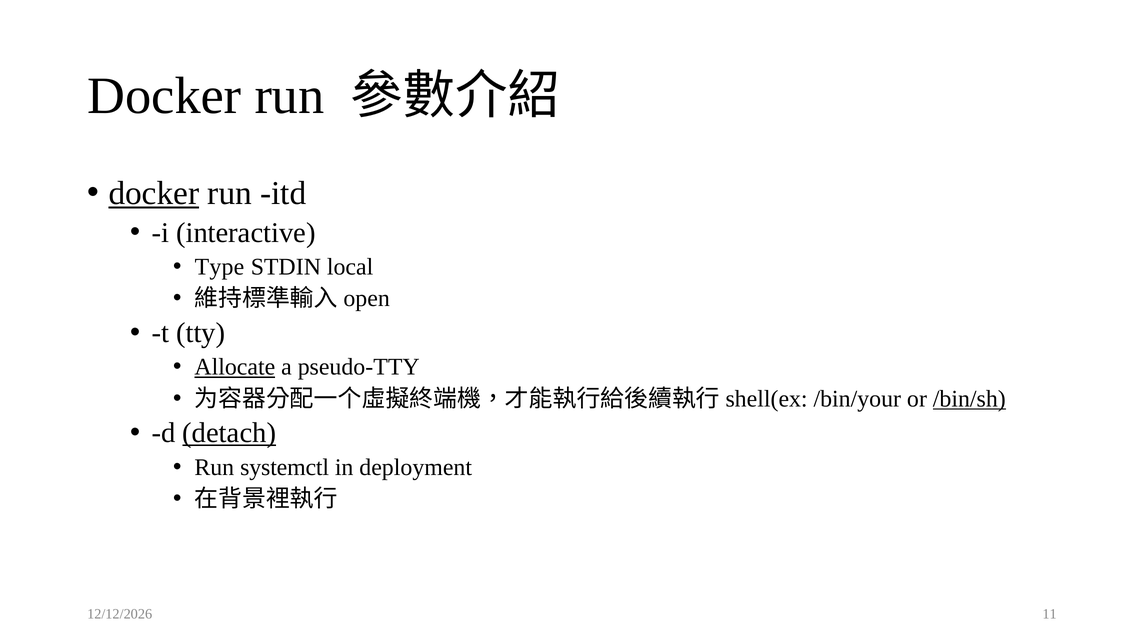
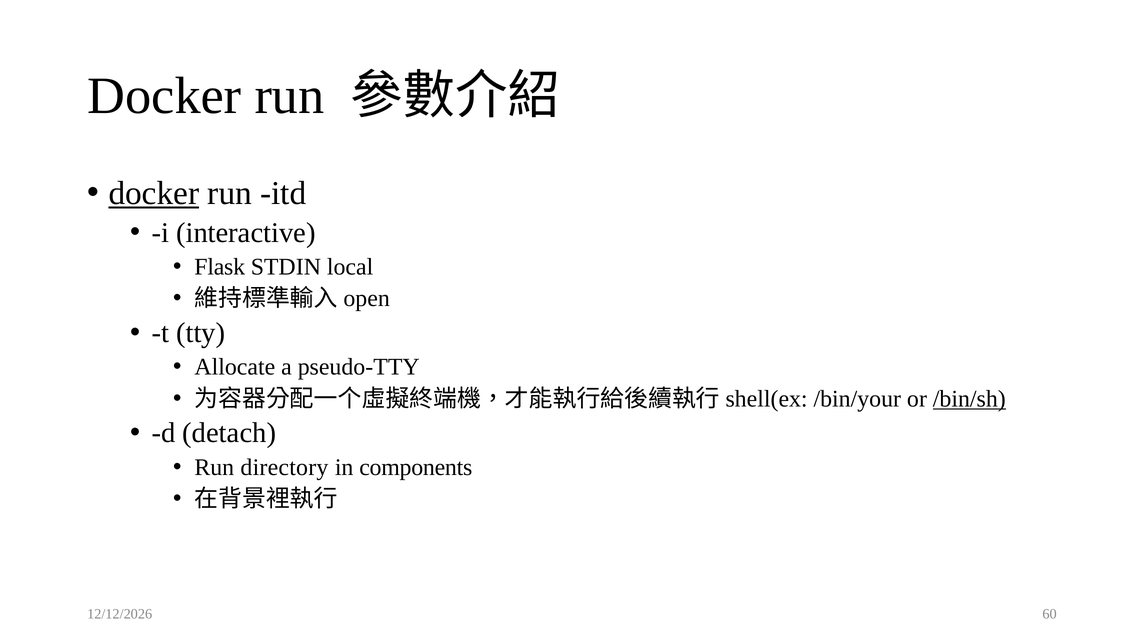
Type: Type -> Flask
Allocate underline: present -> none
detach underline: present -> none
systemctl: systemctl -> directory
deployment: deployment -> components
11: 11 -> 60
